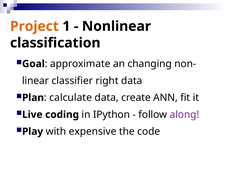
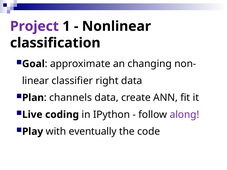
Project colour: orange -> purple
calculate: calculate -> channels
expensive: expensive -> eventually
